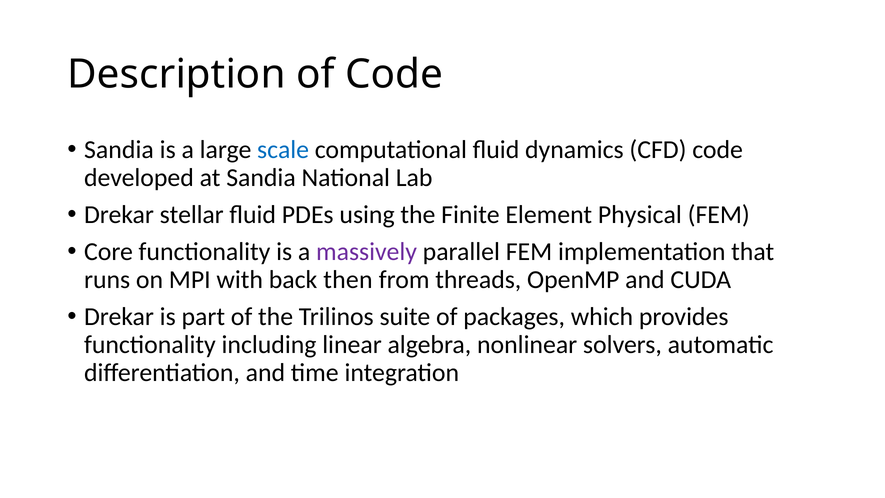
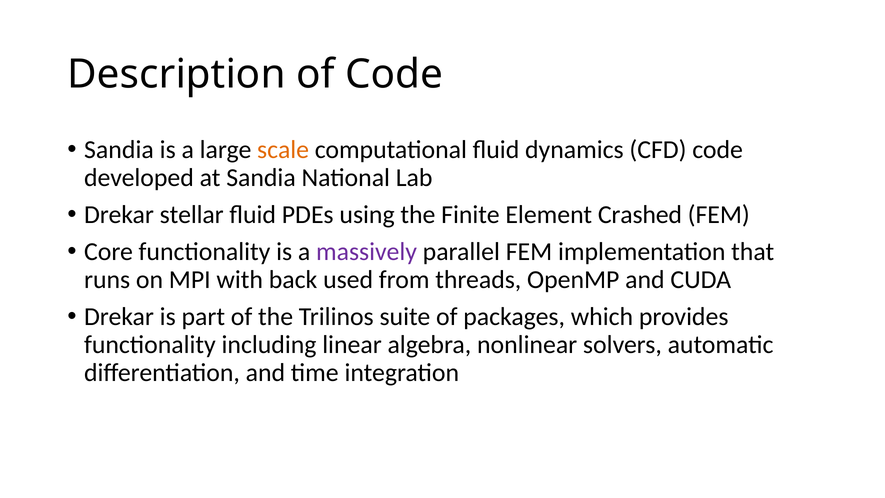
scale colour: blue -> orange
Physical: Physical -> Crashed
then: then -> used
